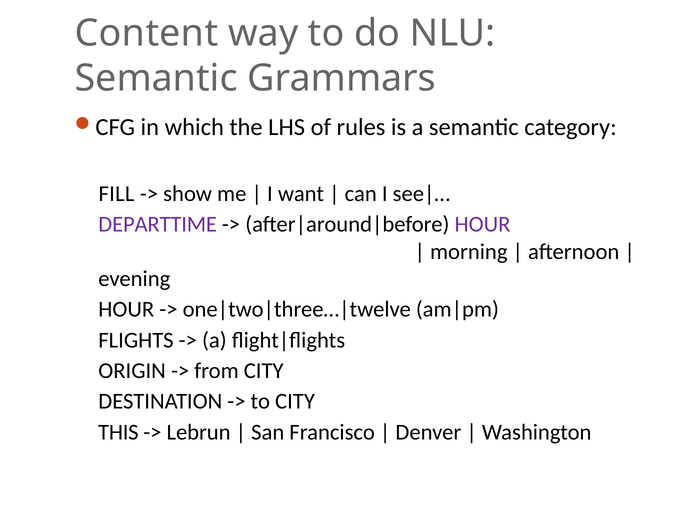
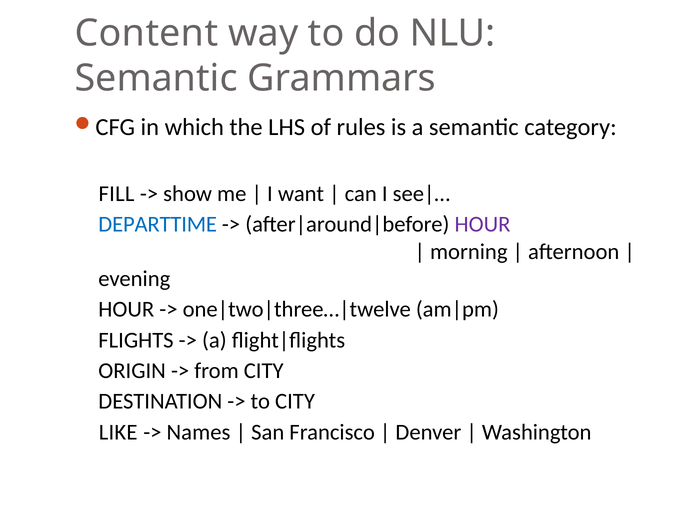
DEPARTTIME colour: purple -> blue
THIS: THIS -> LIKE
Lebrun: Lebrun -> Names
